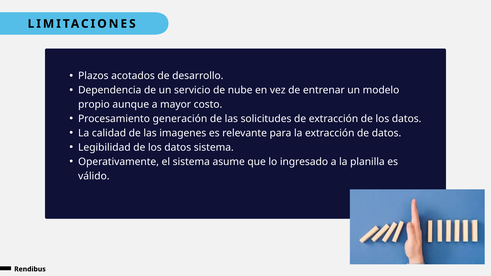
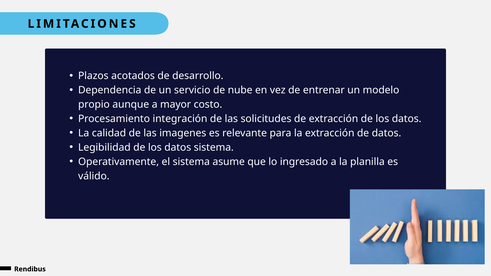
generación: generación -> integración
